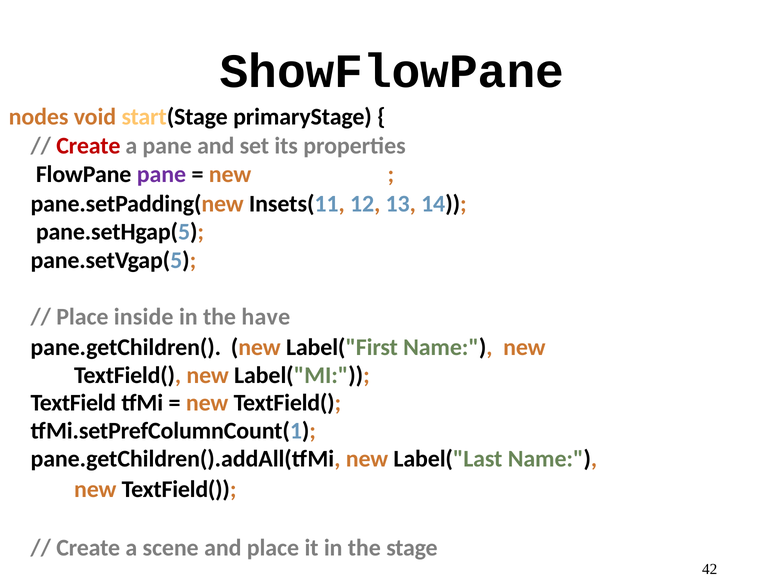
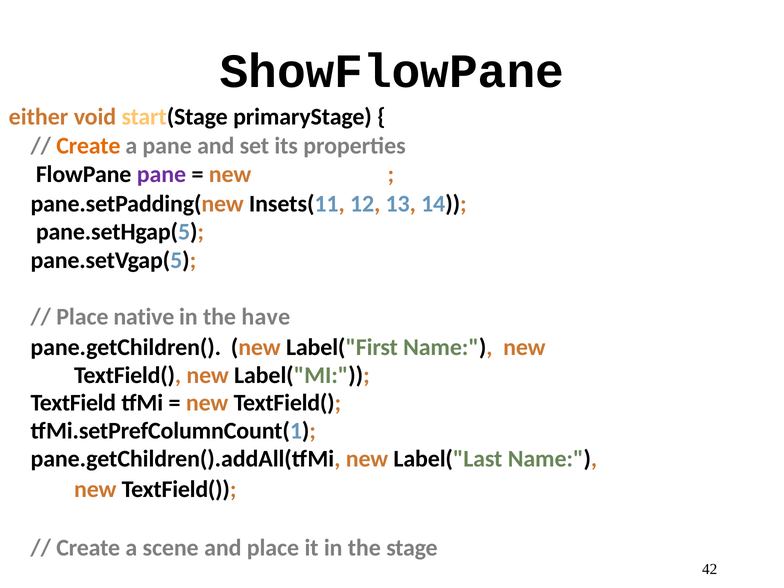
nodes: nodes -> either
Create at (88, 146) colour: red -> orange
inside: inside -> native
